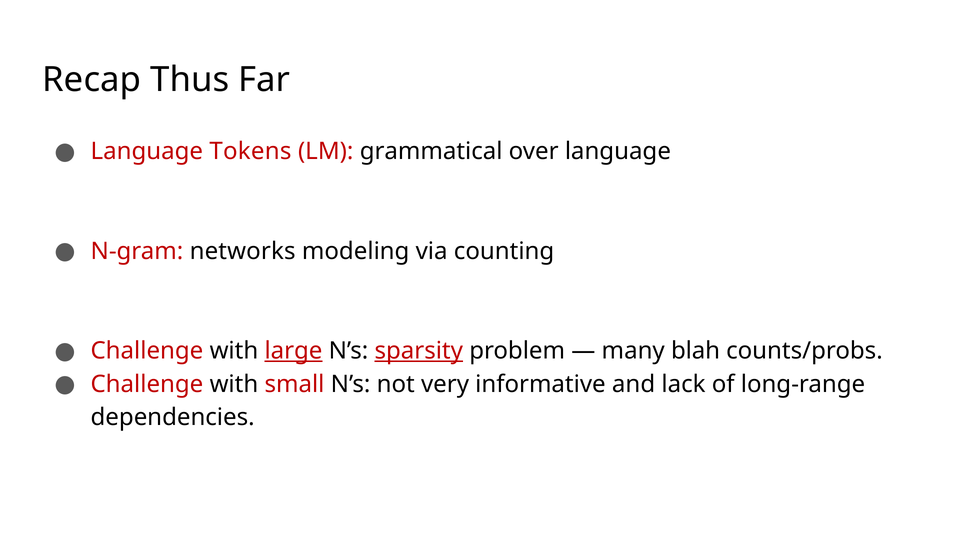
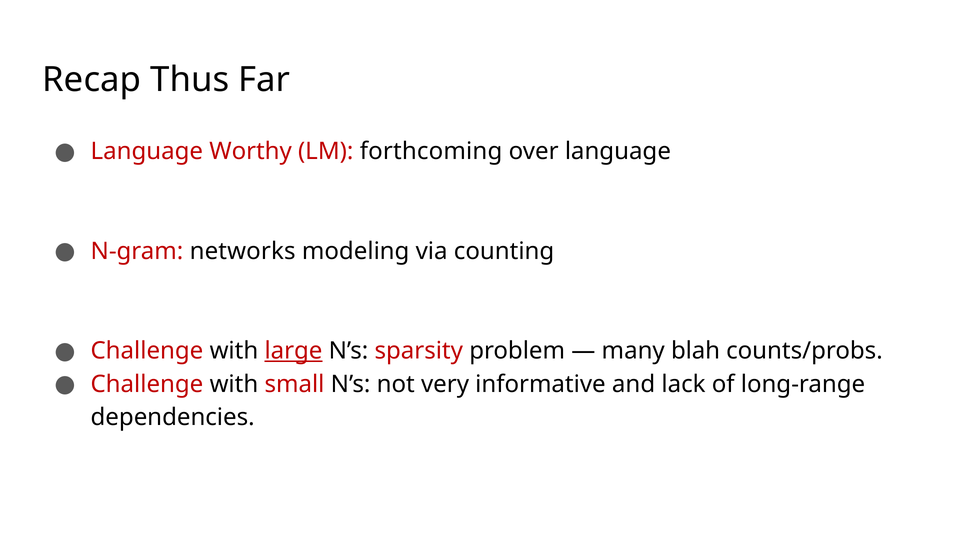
Tokens: Tokens -> Worthy
grammatical: grammatical -> forthcoming
sparsity underline: present -> none
